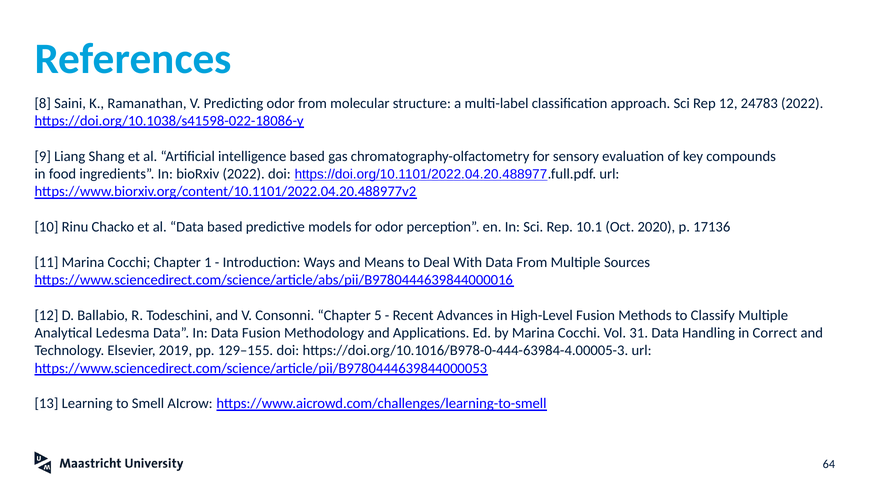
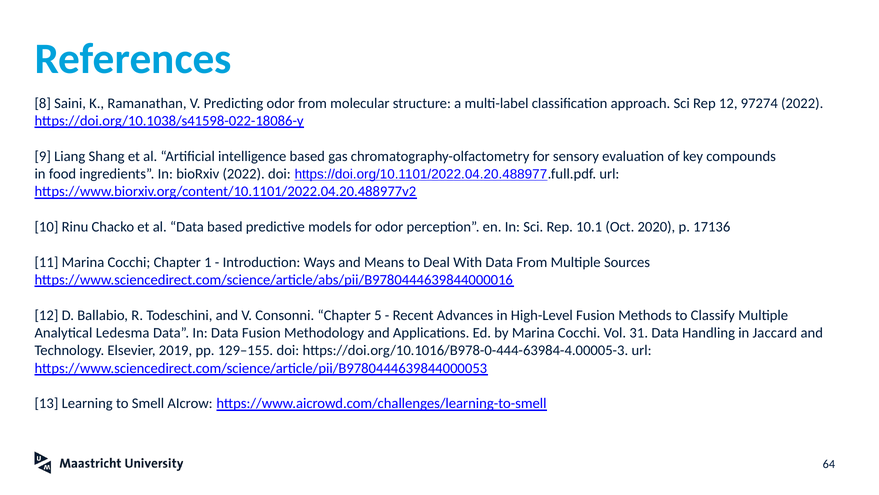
24783: 24783 -> 97274
Correct: Correct -> Jaccard
